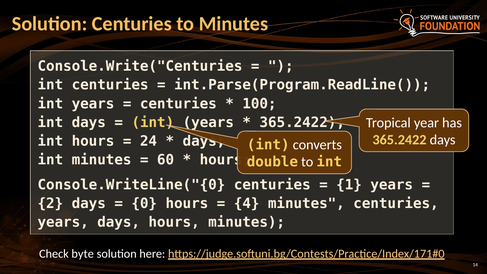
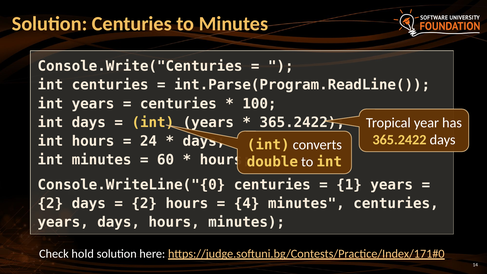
0 at (144, 204): 0 -> 2
byte: byte -> hold
